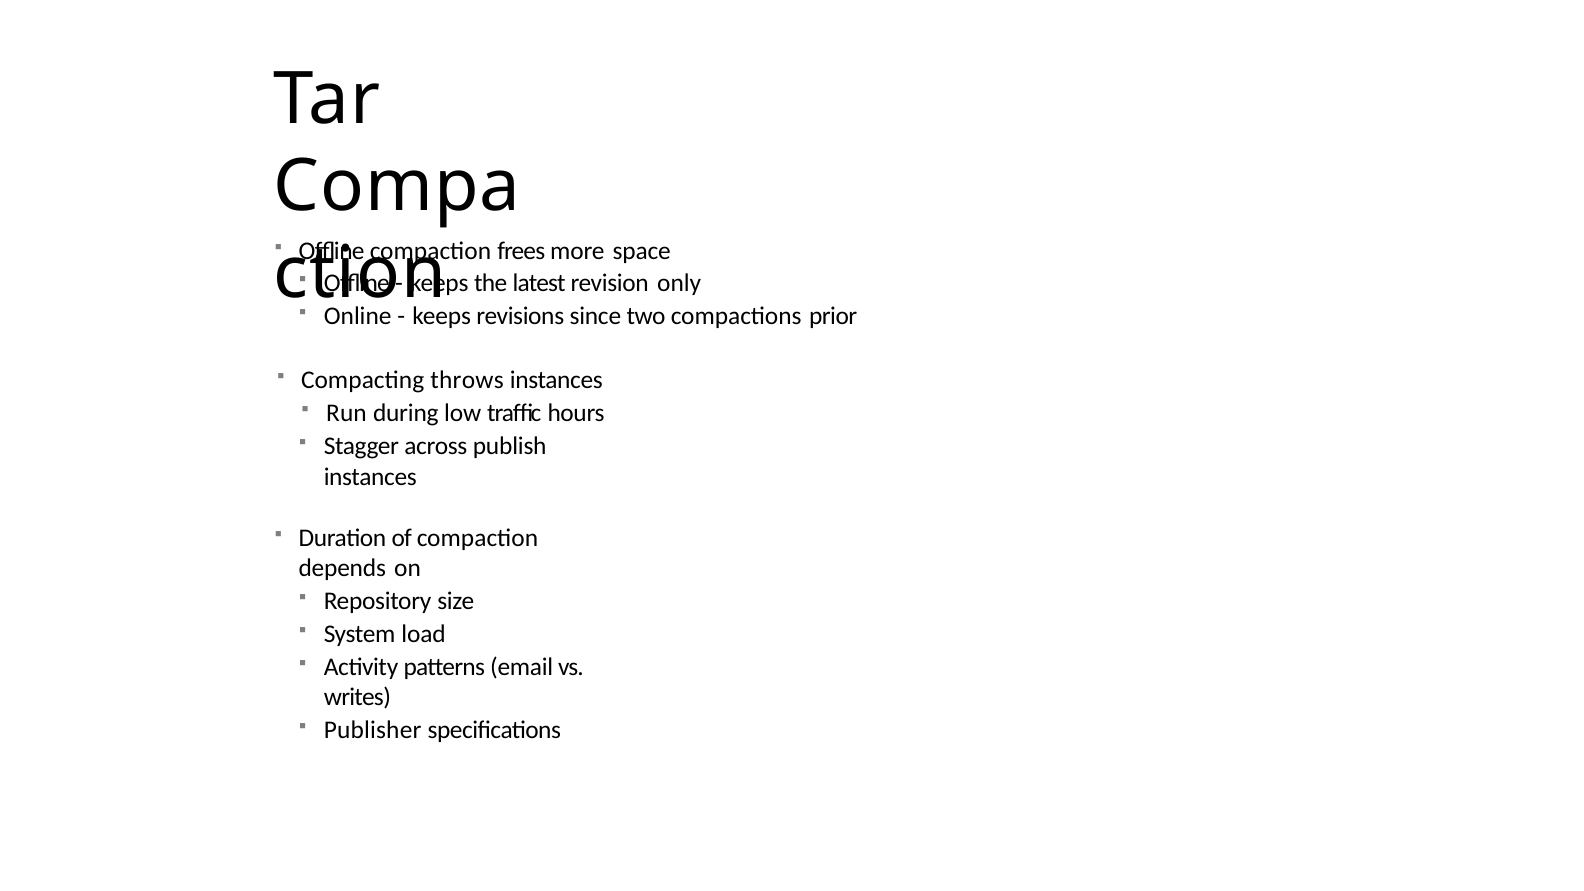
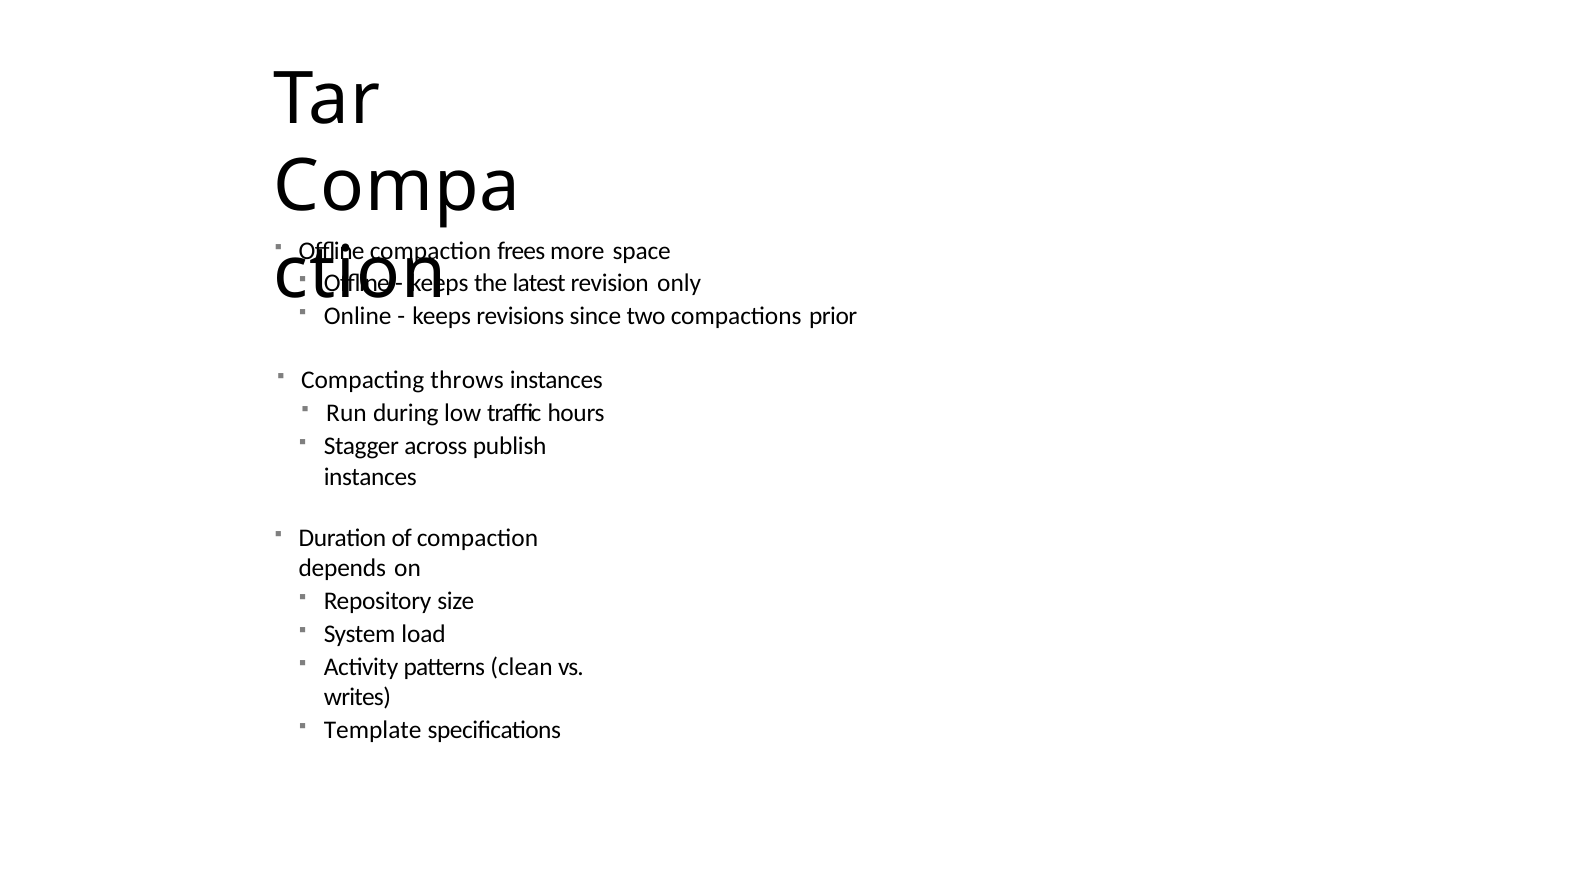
email: email -> clean
Publisher: Publisher -> Template
